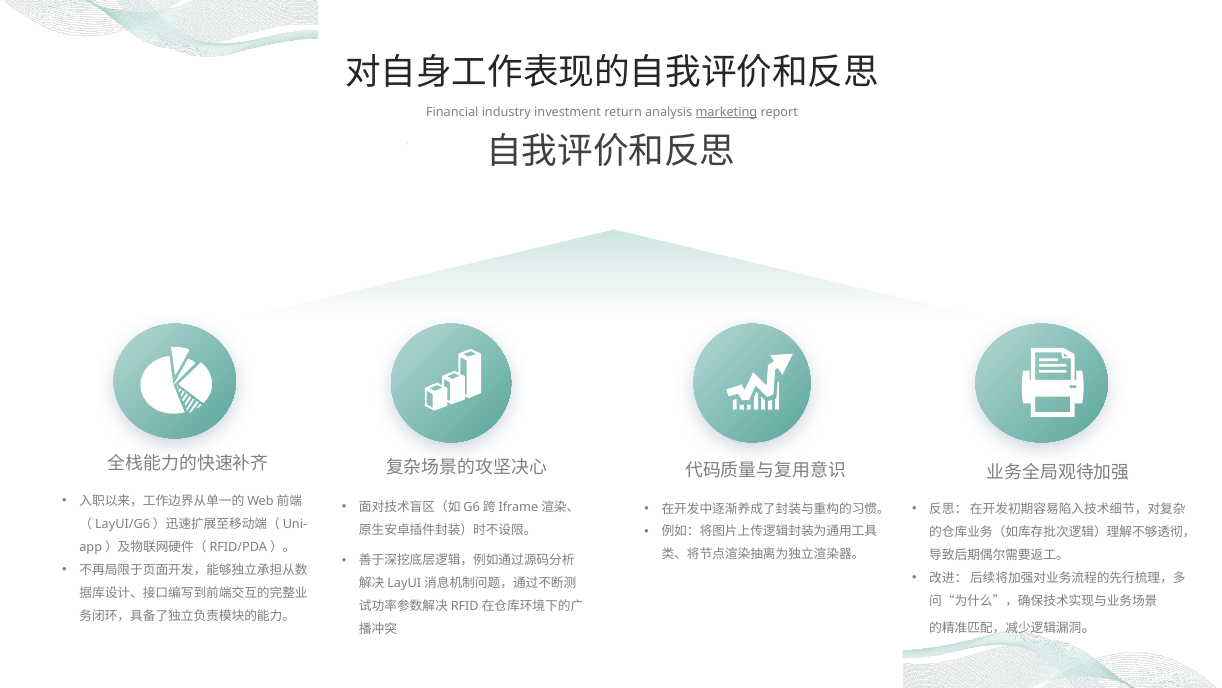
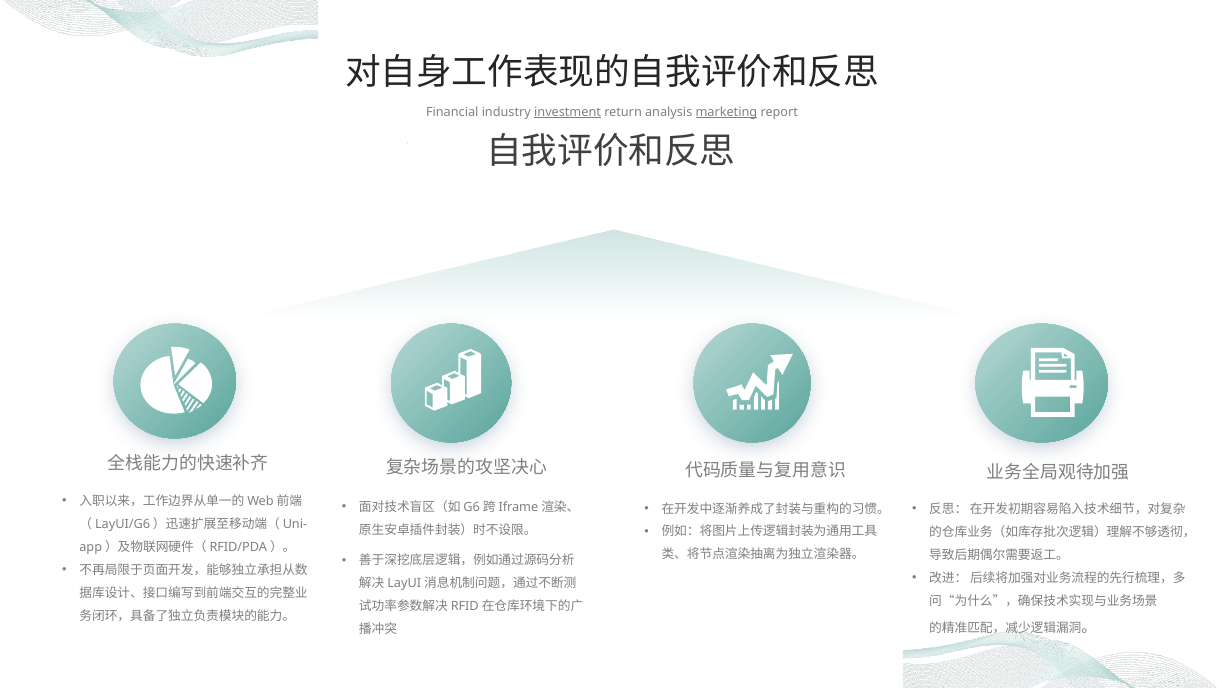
investment underline: none -> present
